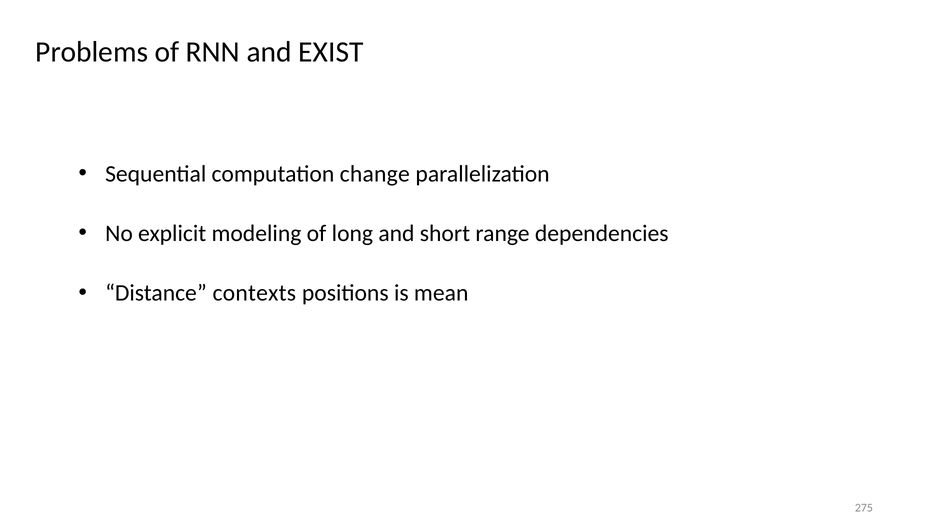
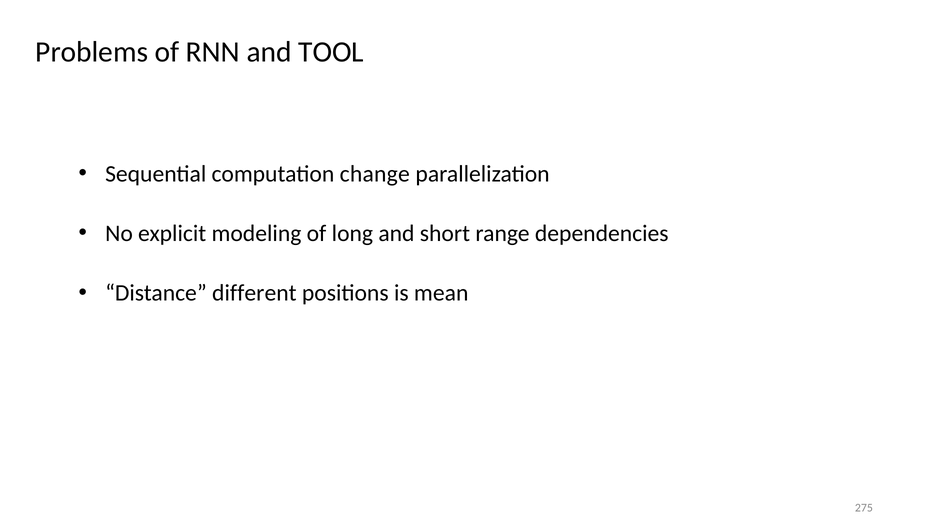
EXIST: EXIST -> TOOL
contexts: contexts -> different
